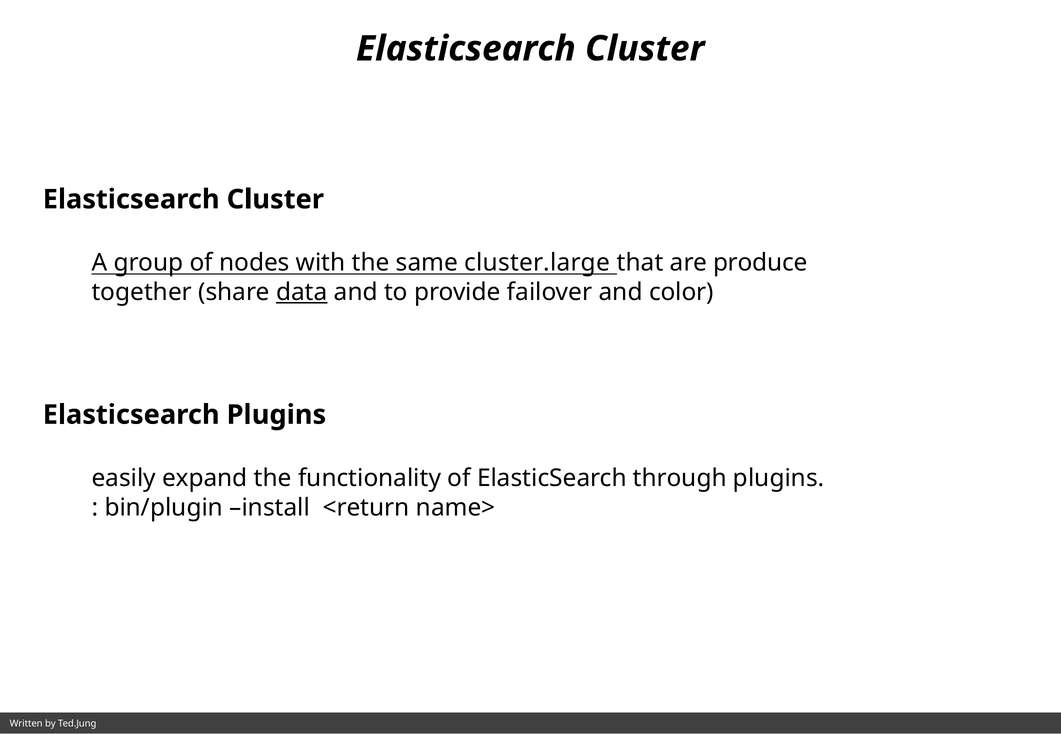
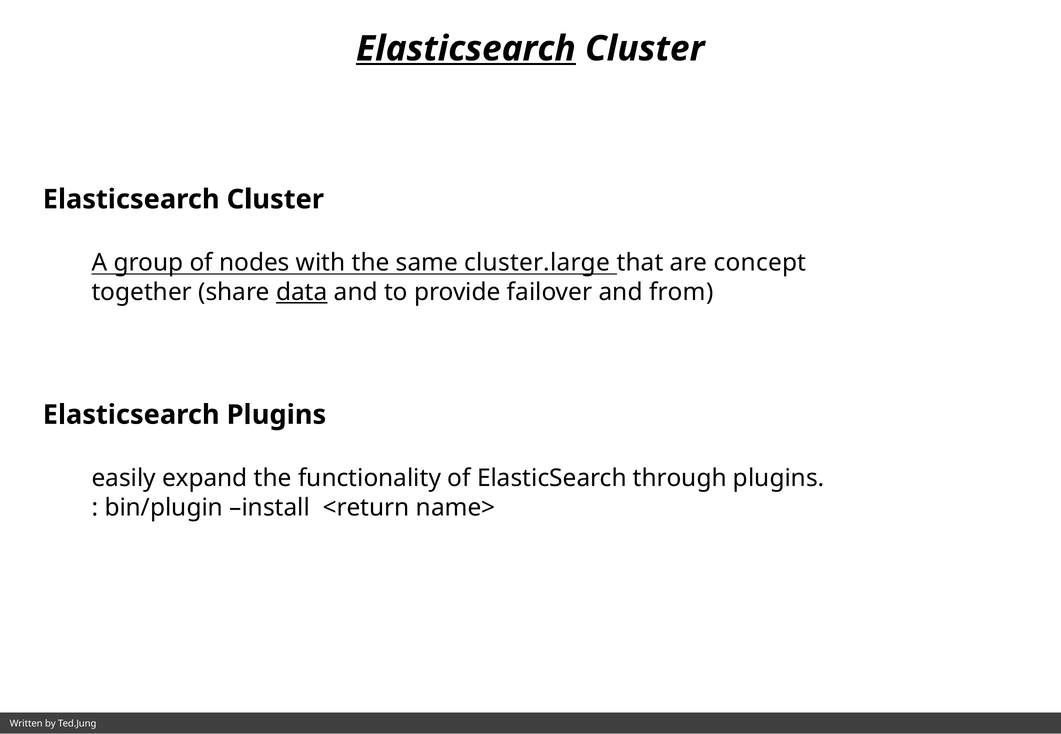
Elasticsearch at (466, 49) underline: none -> present
produce: produce -> concept
color: color -> from
